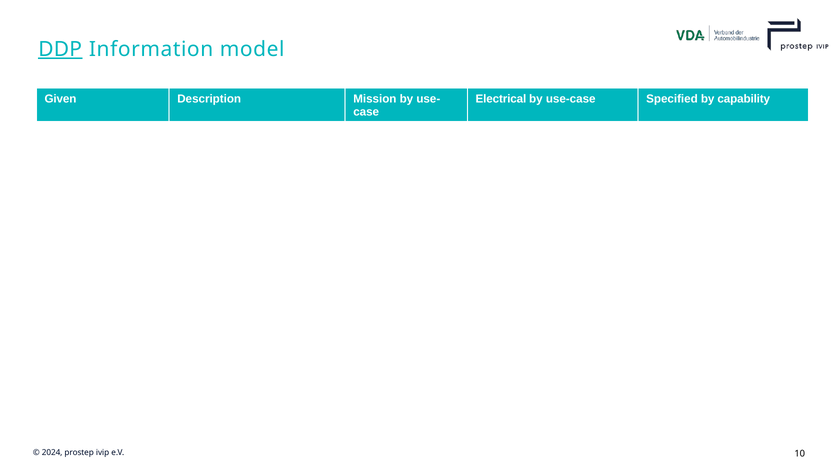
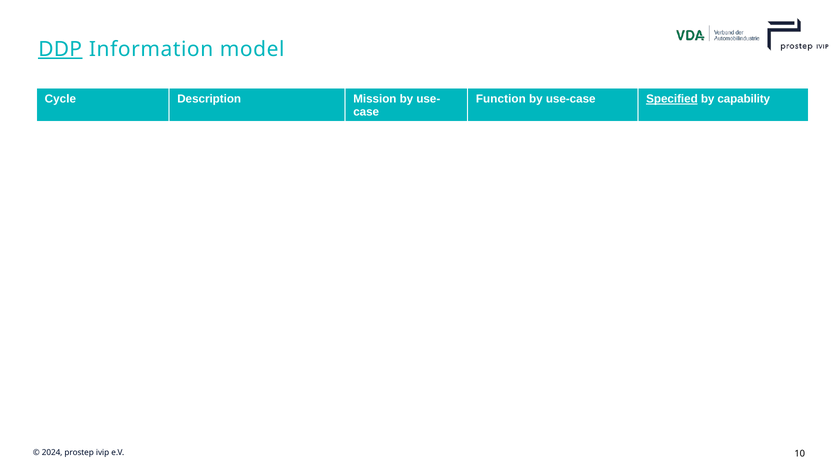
Given: Given -> Cycle
Electrical: Electrical -> Function
Specified underline: none -> present
